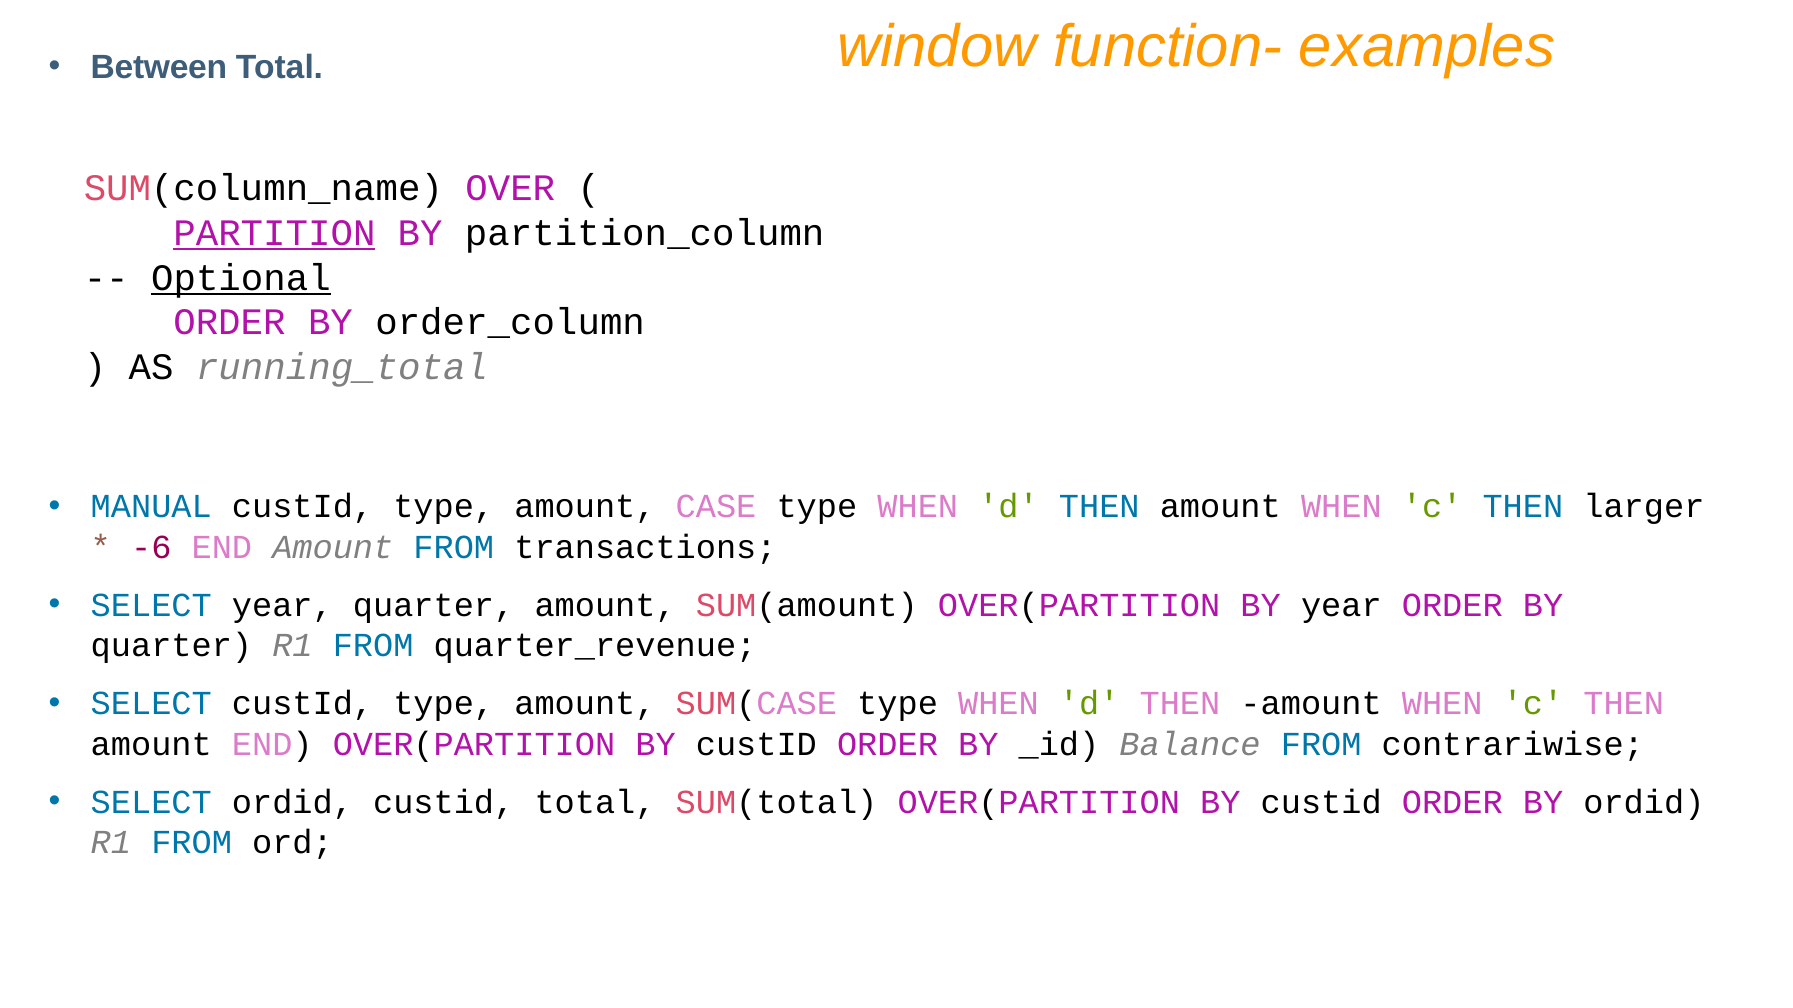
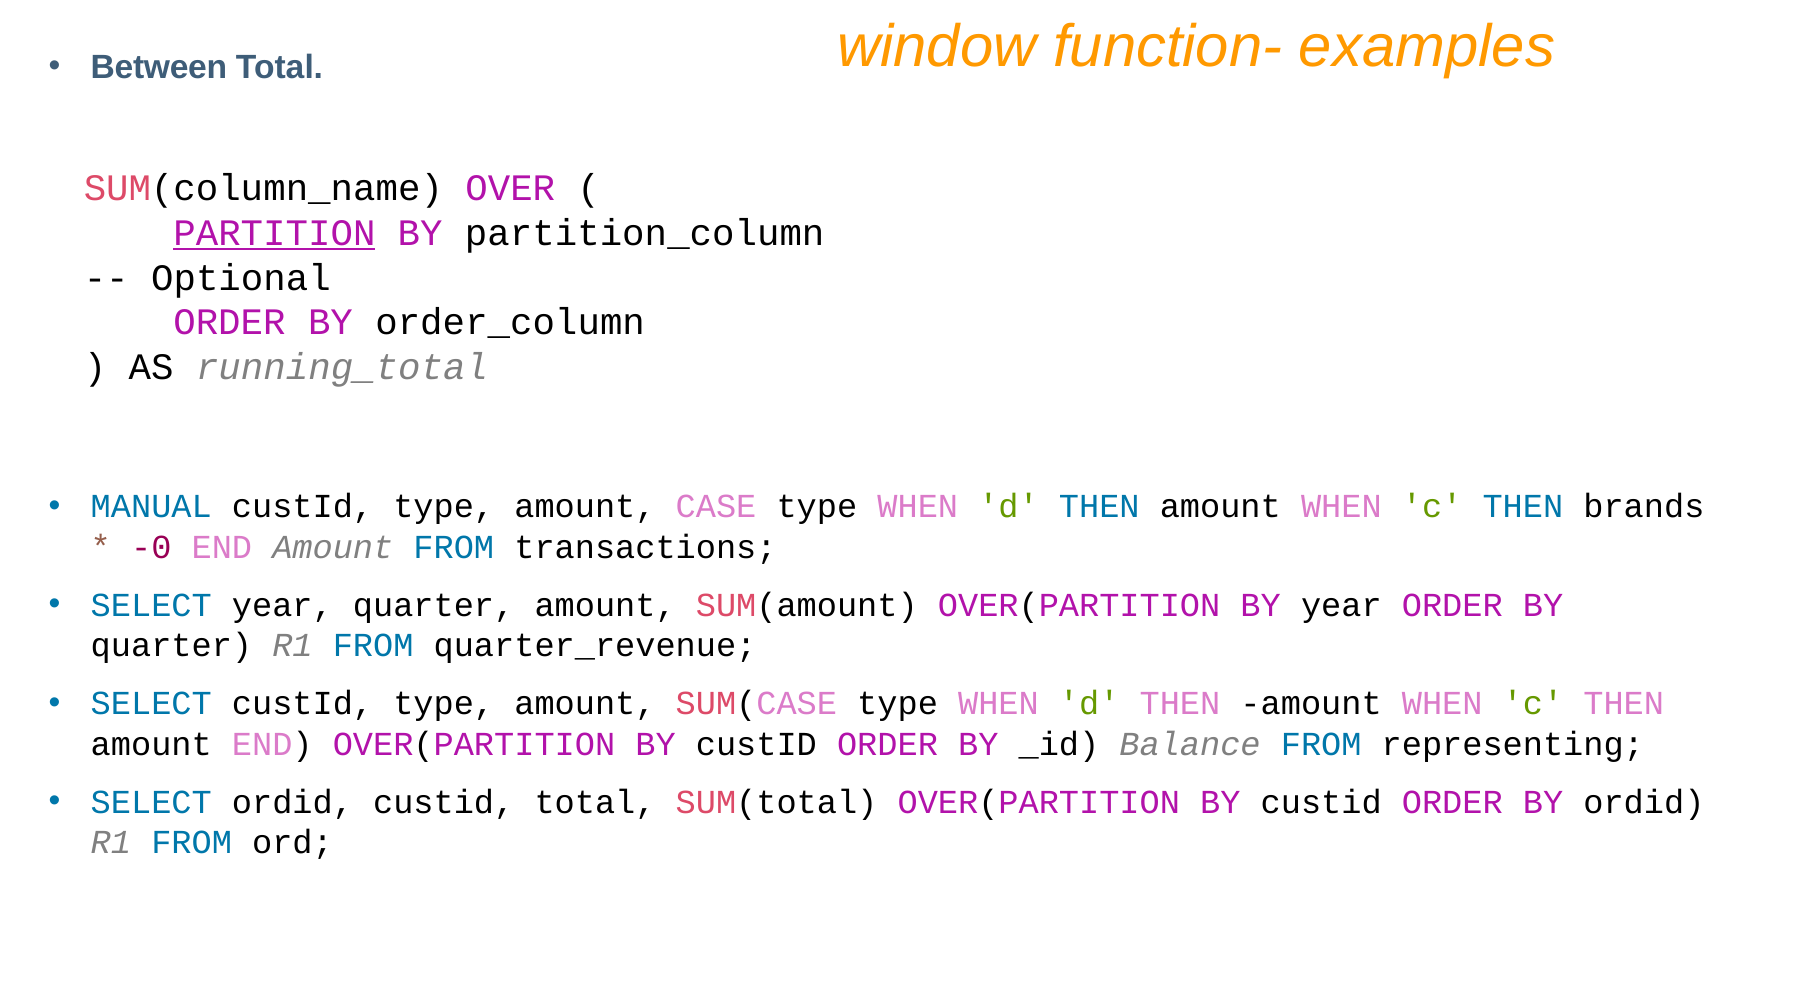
Optional underline: present -> none
larger: larger -> brands
-6: -6 -> -0
contrariwise: contrariwise -> representing
